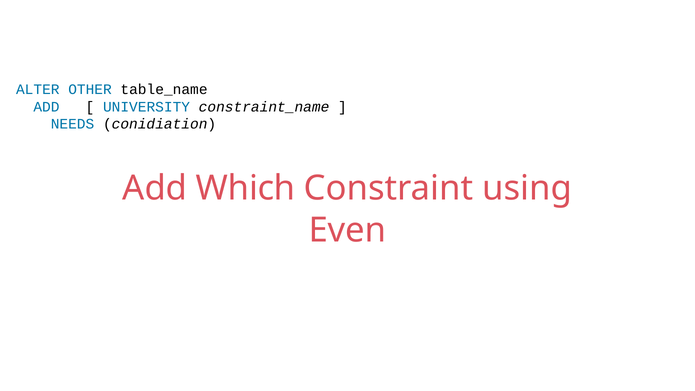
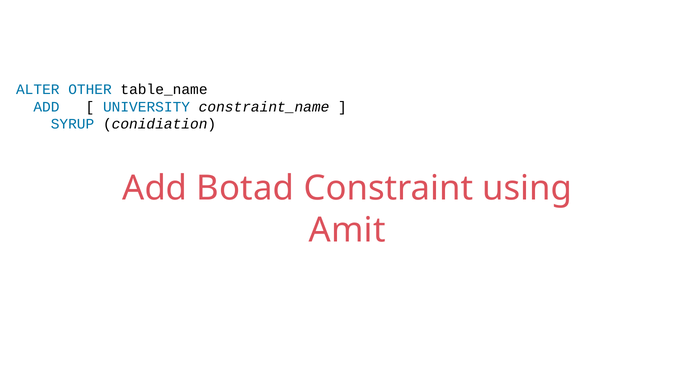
NEEDS: NEEDS -> SYRUP
Which: Which -> Botad
Even: Even -> Amit
